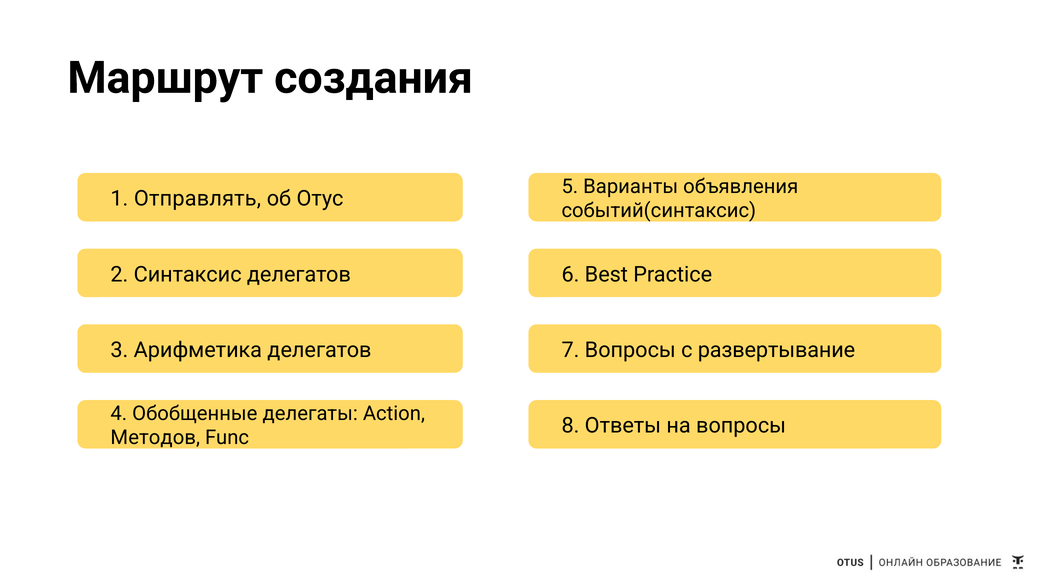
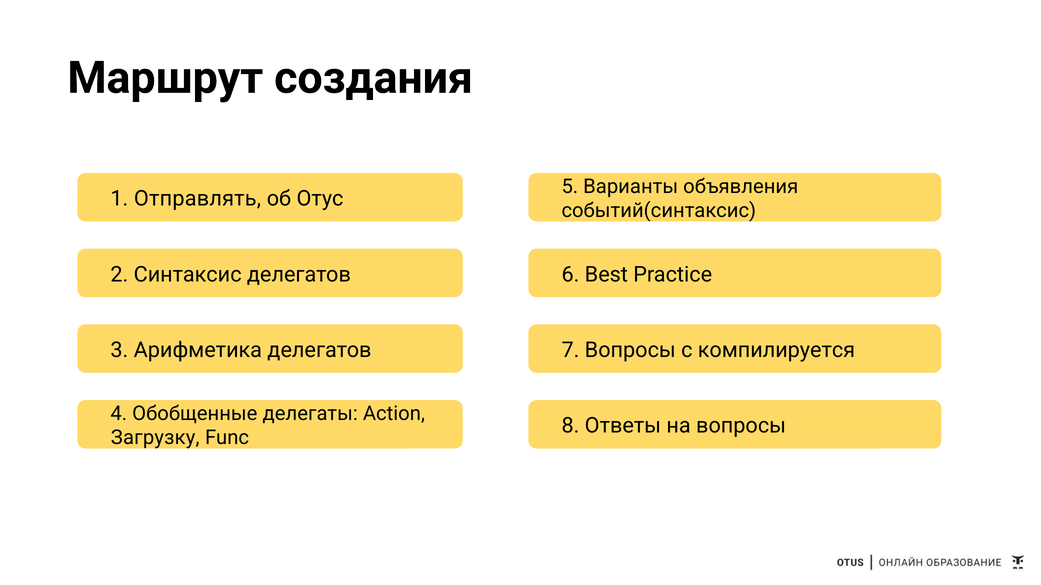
развертывание: развертывание -> компилируется
Методов: Методов -> Загрузку
